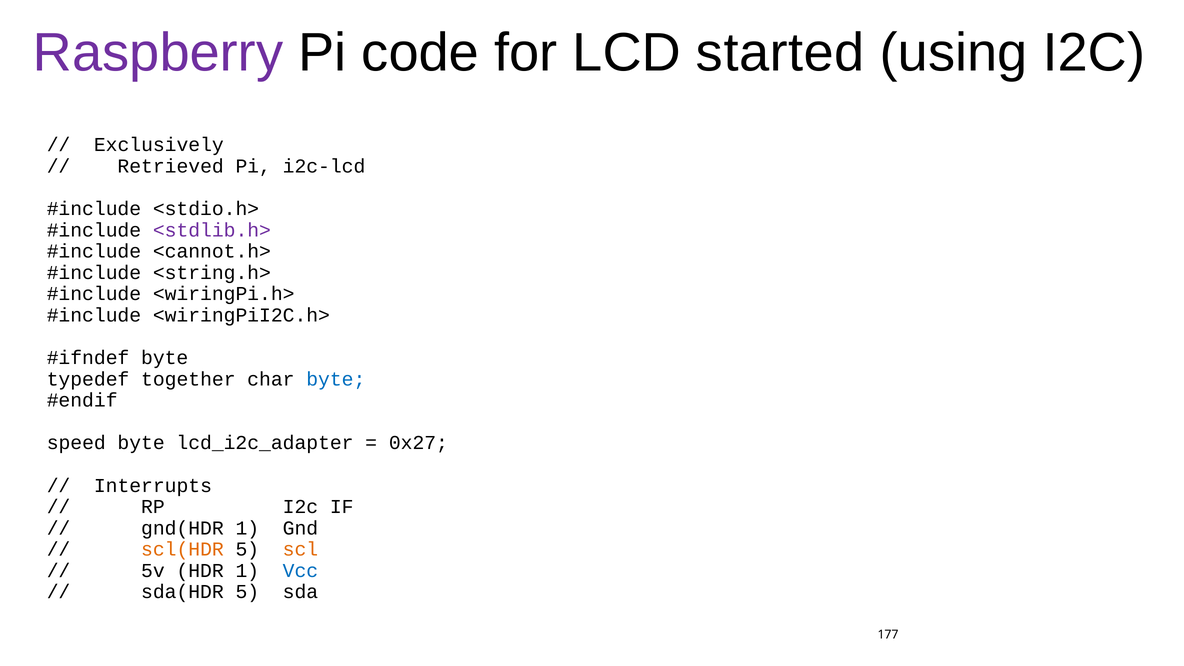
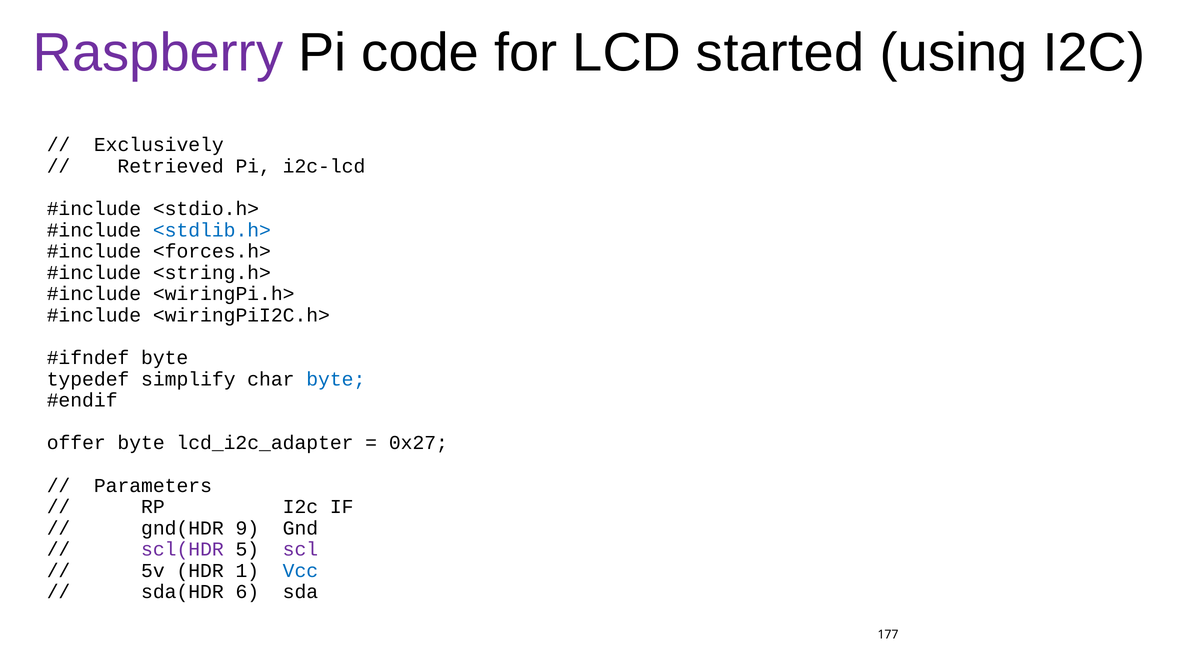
<stdlib.h> colour: purple -> blue
<cannot.h>: <cannot.h> -> <forces.h>
together: together -> simplify
speed: speed -> offer
Interrupts: Interrupts -> Parameters
gnd(HDR 1: 1 -> 9
scl(HDR colour: orange -> purple
scl colour: orange -> purple
sda(HDR 5: 5 -> 6
